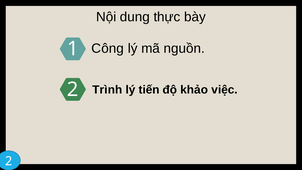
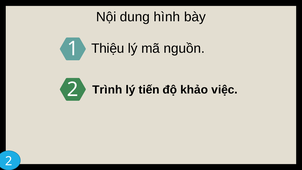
thực: thực -> hình
Công: Công -> Thiệu
